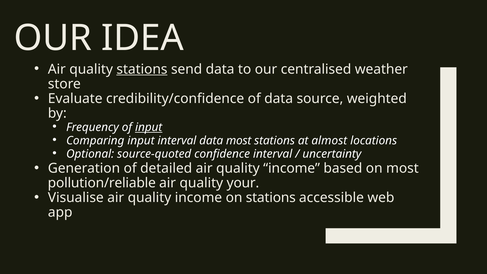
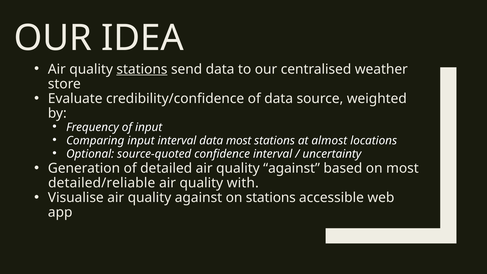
input at (149, 127) underline: present -> none
detailed air quality income: income -> against
pollution/reliable: pollution/reliable -> detailed/reliable
your: your -> with
Visualise air quality income: income -> against
